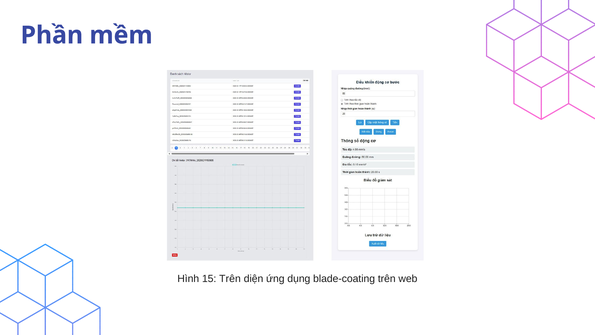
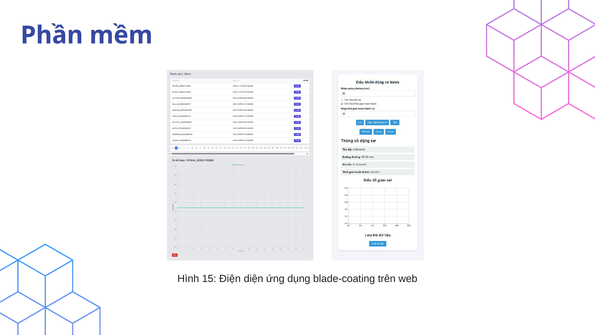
15 Trên: Trên -> Điện
